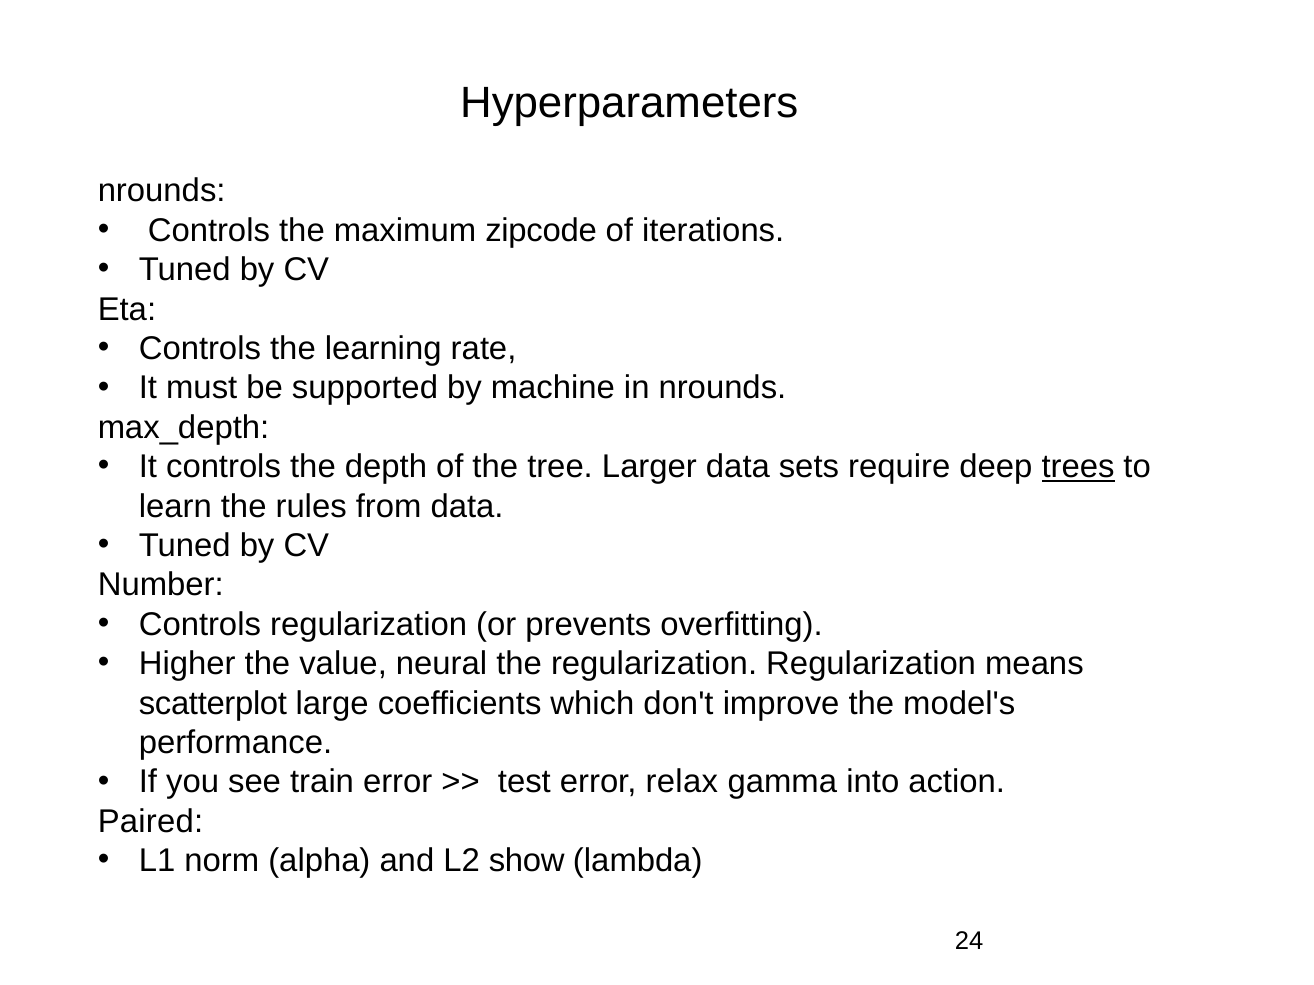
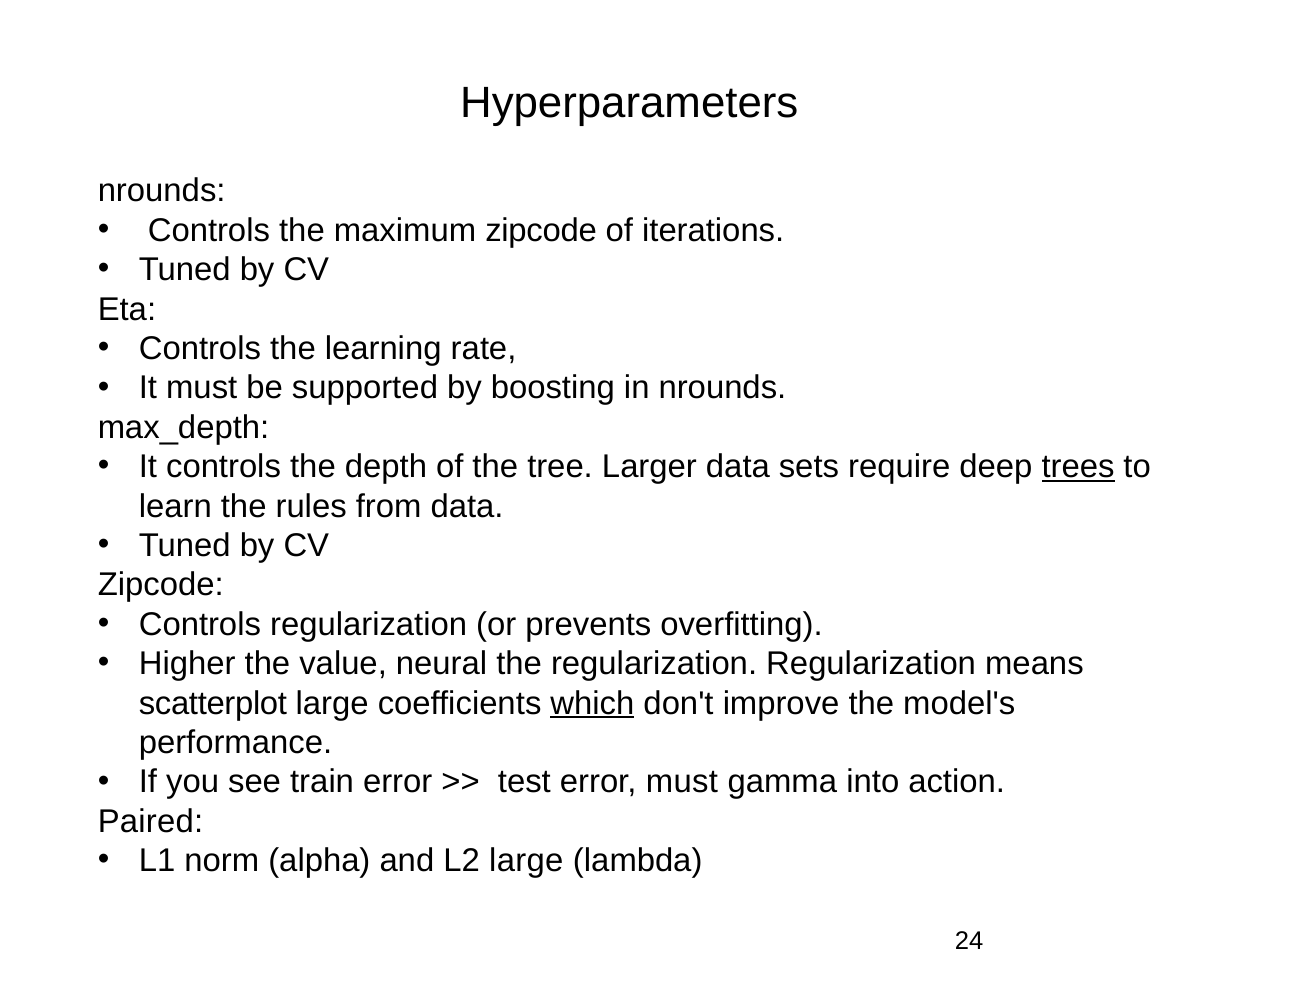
machine: machine -> boosting
Number at (161, 585): Number -> Zipcode
which underline: none -> present
error relax: relax -> must
L2 show: show -> large
